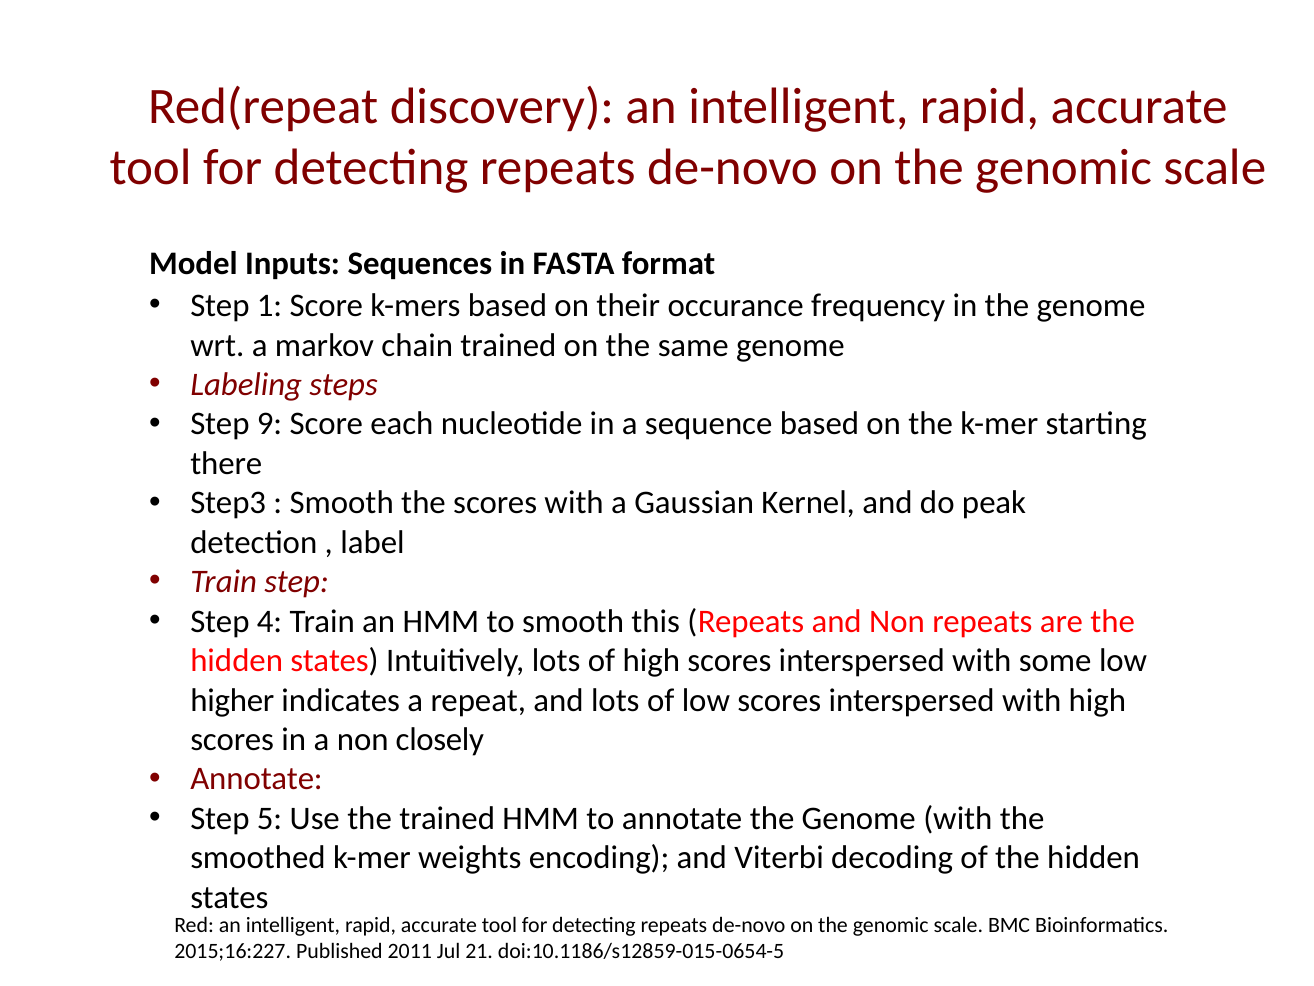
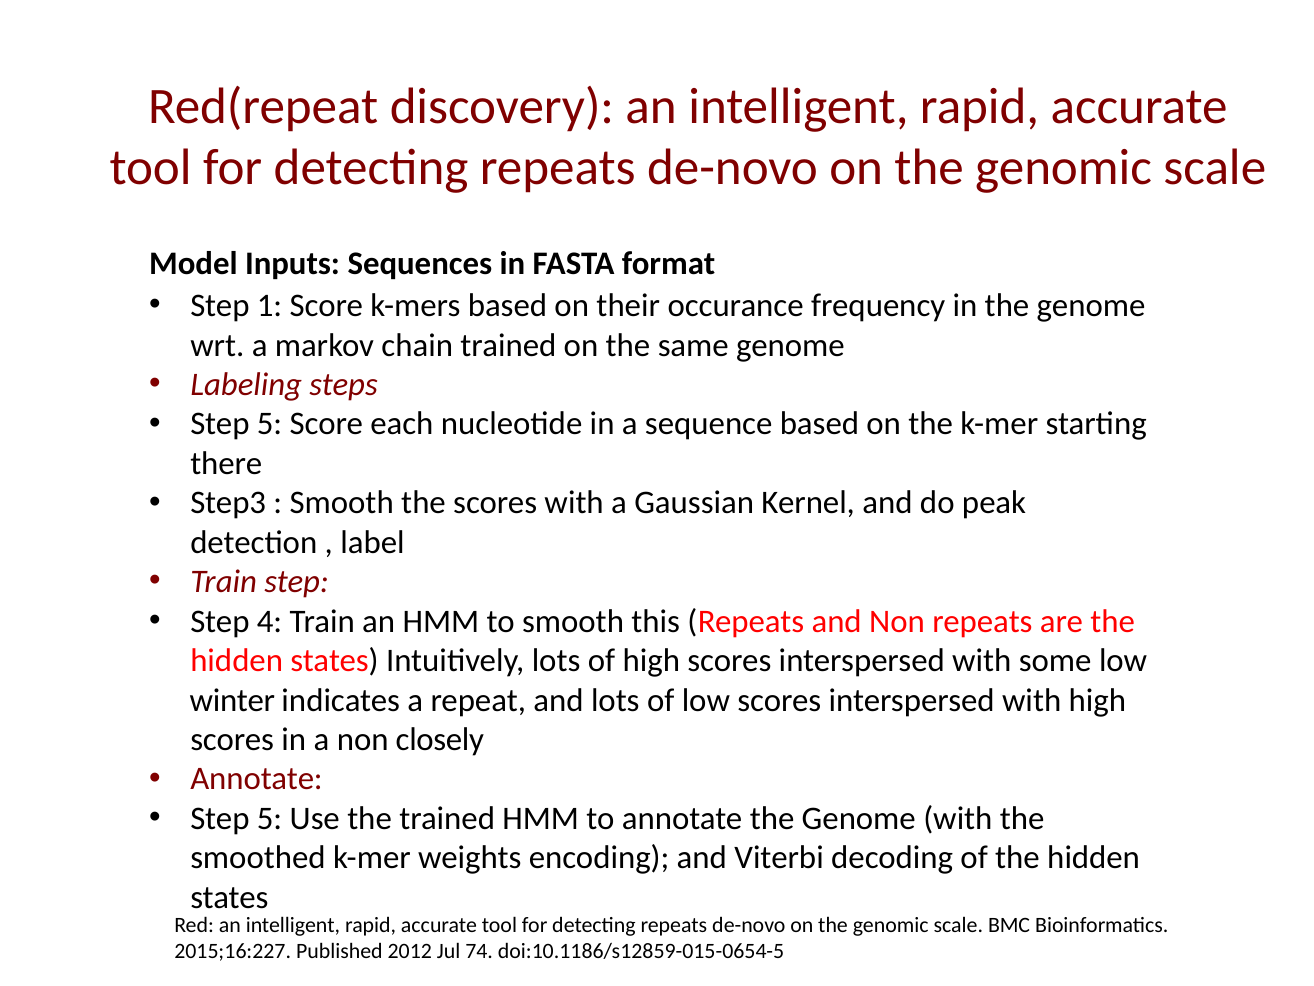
9 at (270, 424): 9 -> 5
higher: higher -> winter
2011: 2011 -> 2012
21: 21 -> 74
